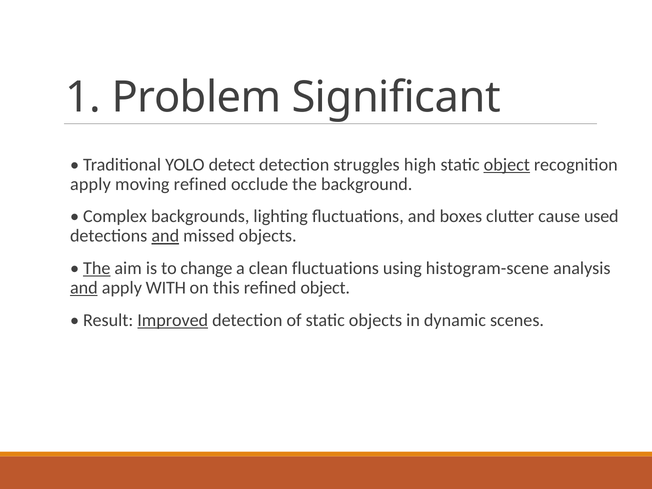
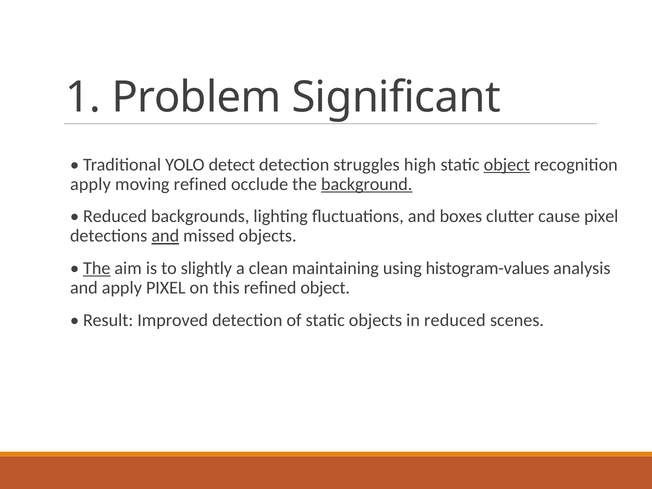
background underline: none -> present
Complex at (115, 216): Complex -> Reduced
cause used: used -> pixel
change: change -> slightly
clean fluctuations: fluctuations -> maintaining
histogram-scene: histogram-scene -> histogram-values
and at (84, 288) underline: present -> none
apply WITH: WITH -> PIXEL
Improved underline: present -> none
in dynamic: dynamic -> reduced
